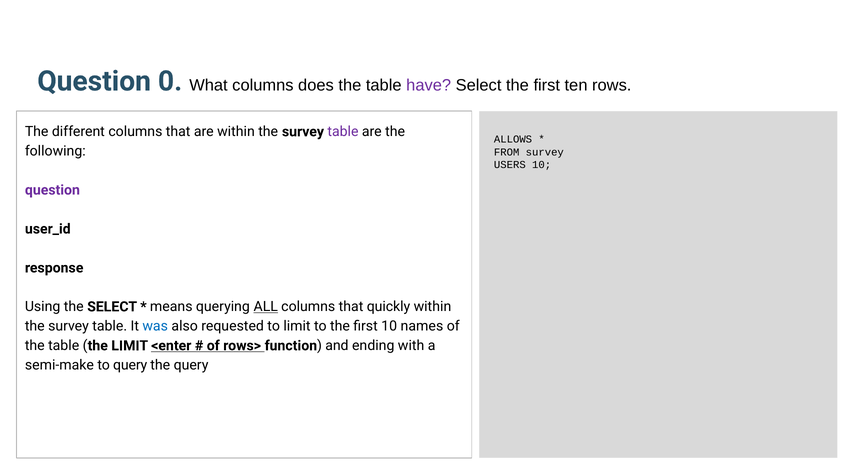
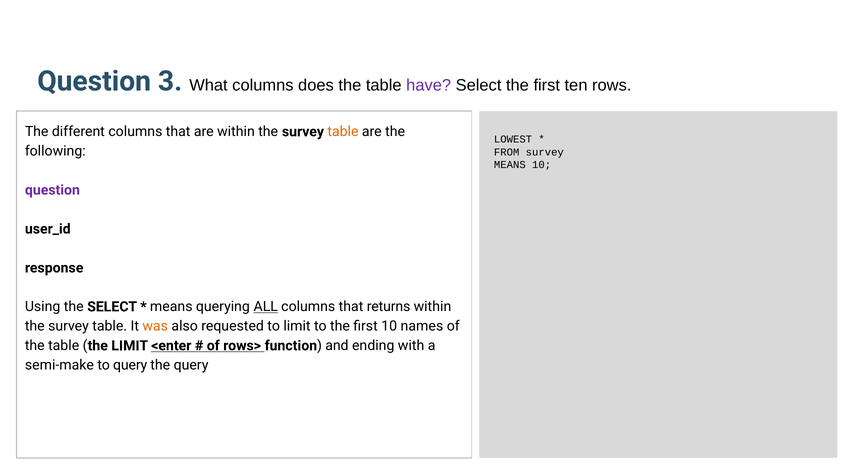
0: 0 -> 3
table at (343, 132) colour: purple -> orange
ALLOWS: ALLOWS -> LOWEST
USERS at (510, 165): USERS -> MEANS
quickly: quickly -> returns
was colour: blue -> orange
